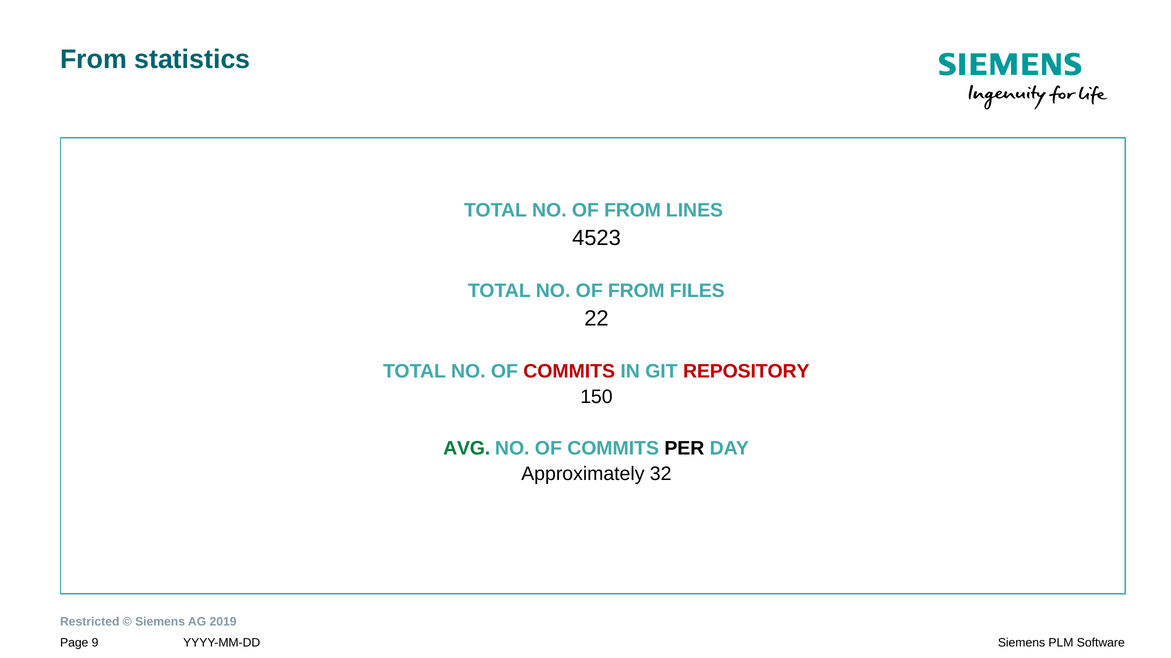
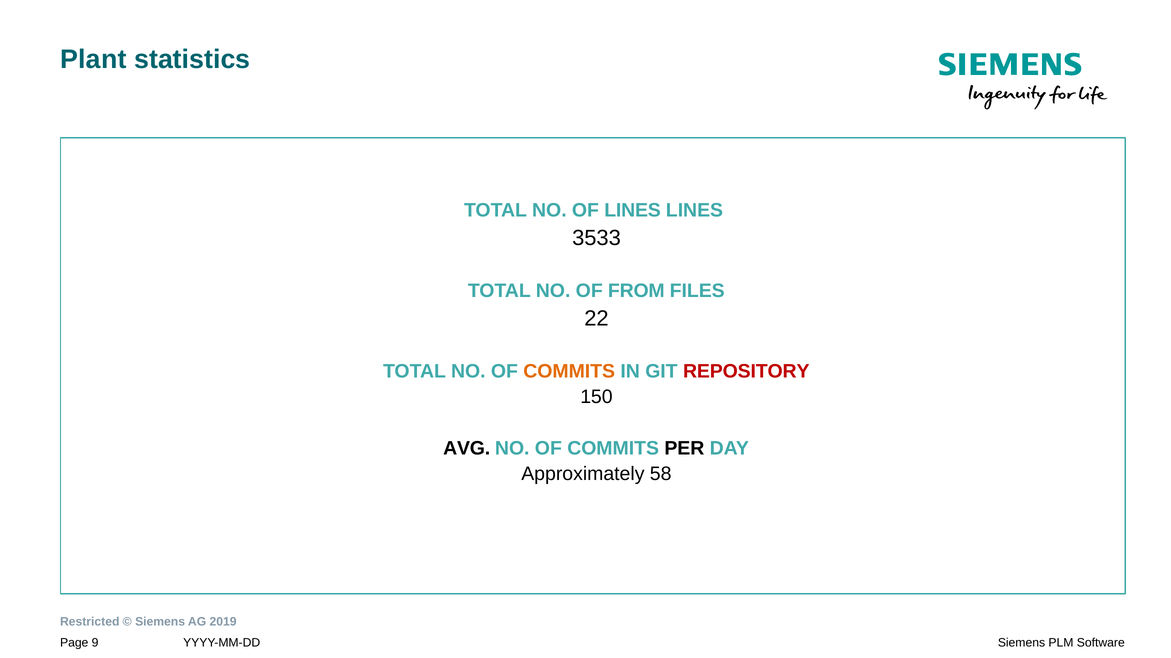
From at (94, 59): From -> Plant
FROM at (633, 211): FROM -> LINES
4523: 4523 -> 3533
COMMITS at (569, 371) colour: red -> orange
AVG colour: green -> black
32: 32 -> 58
